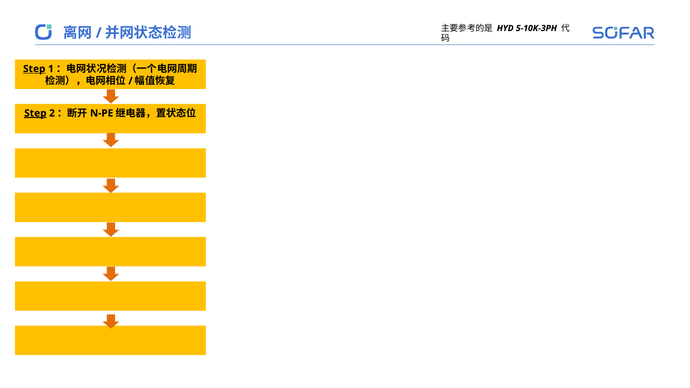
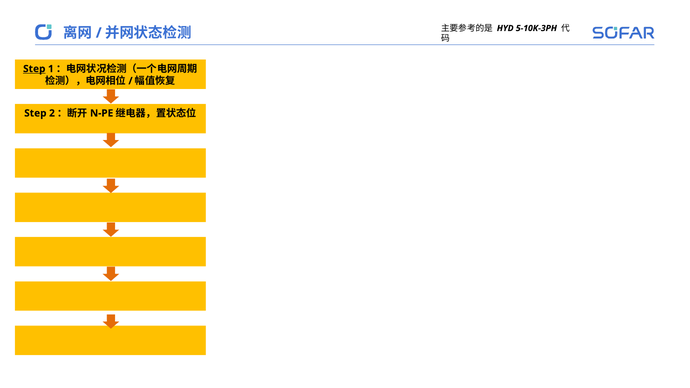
Step at (35, 113) underline: present -> none
